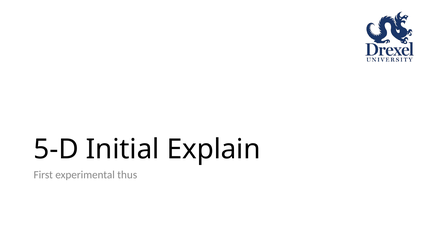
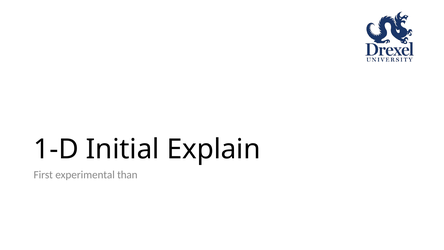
5-D: 5-D -> 1-D
thus: thus -> than
